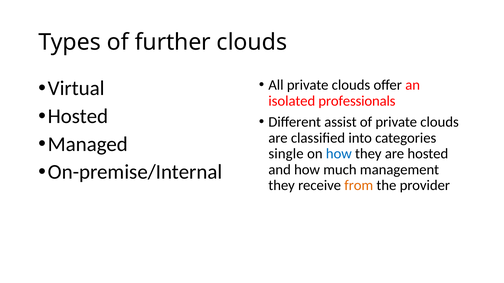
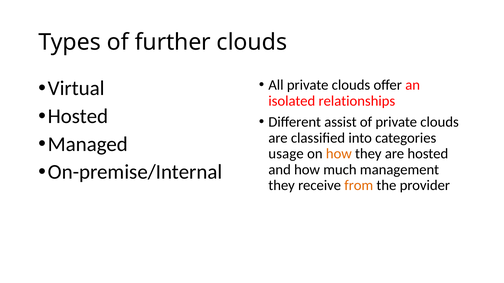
professionals: professionals -> relationships
single: single -> usage
how at (339, 154) colour: blue -> orange
